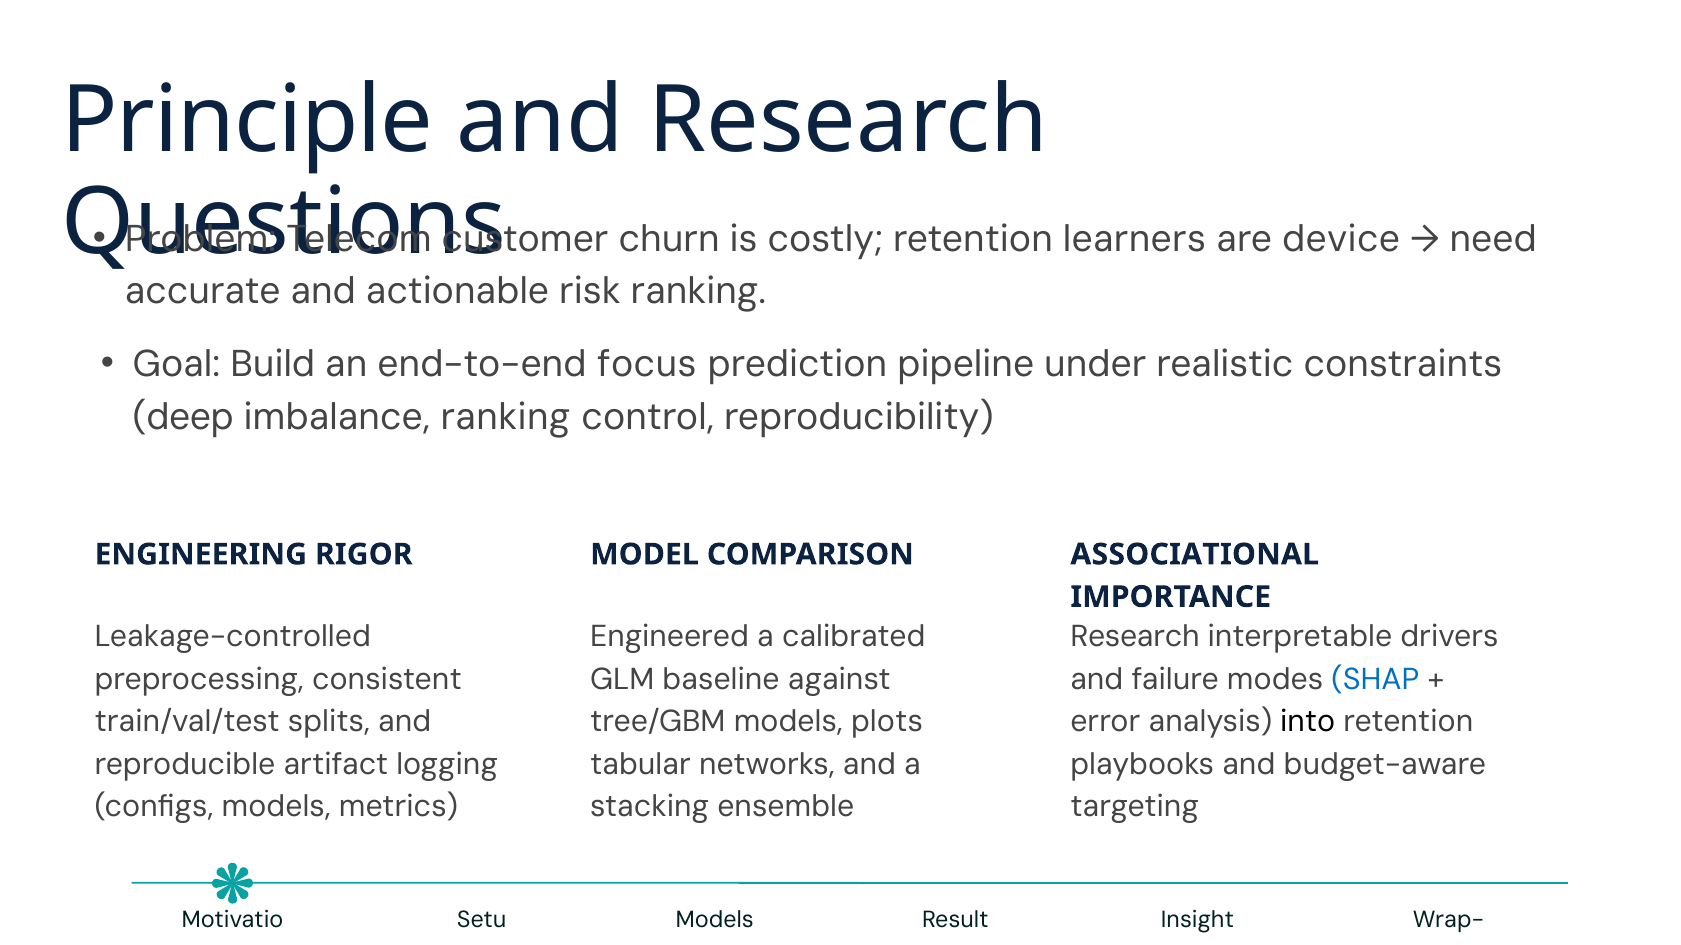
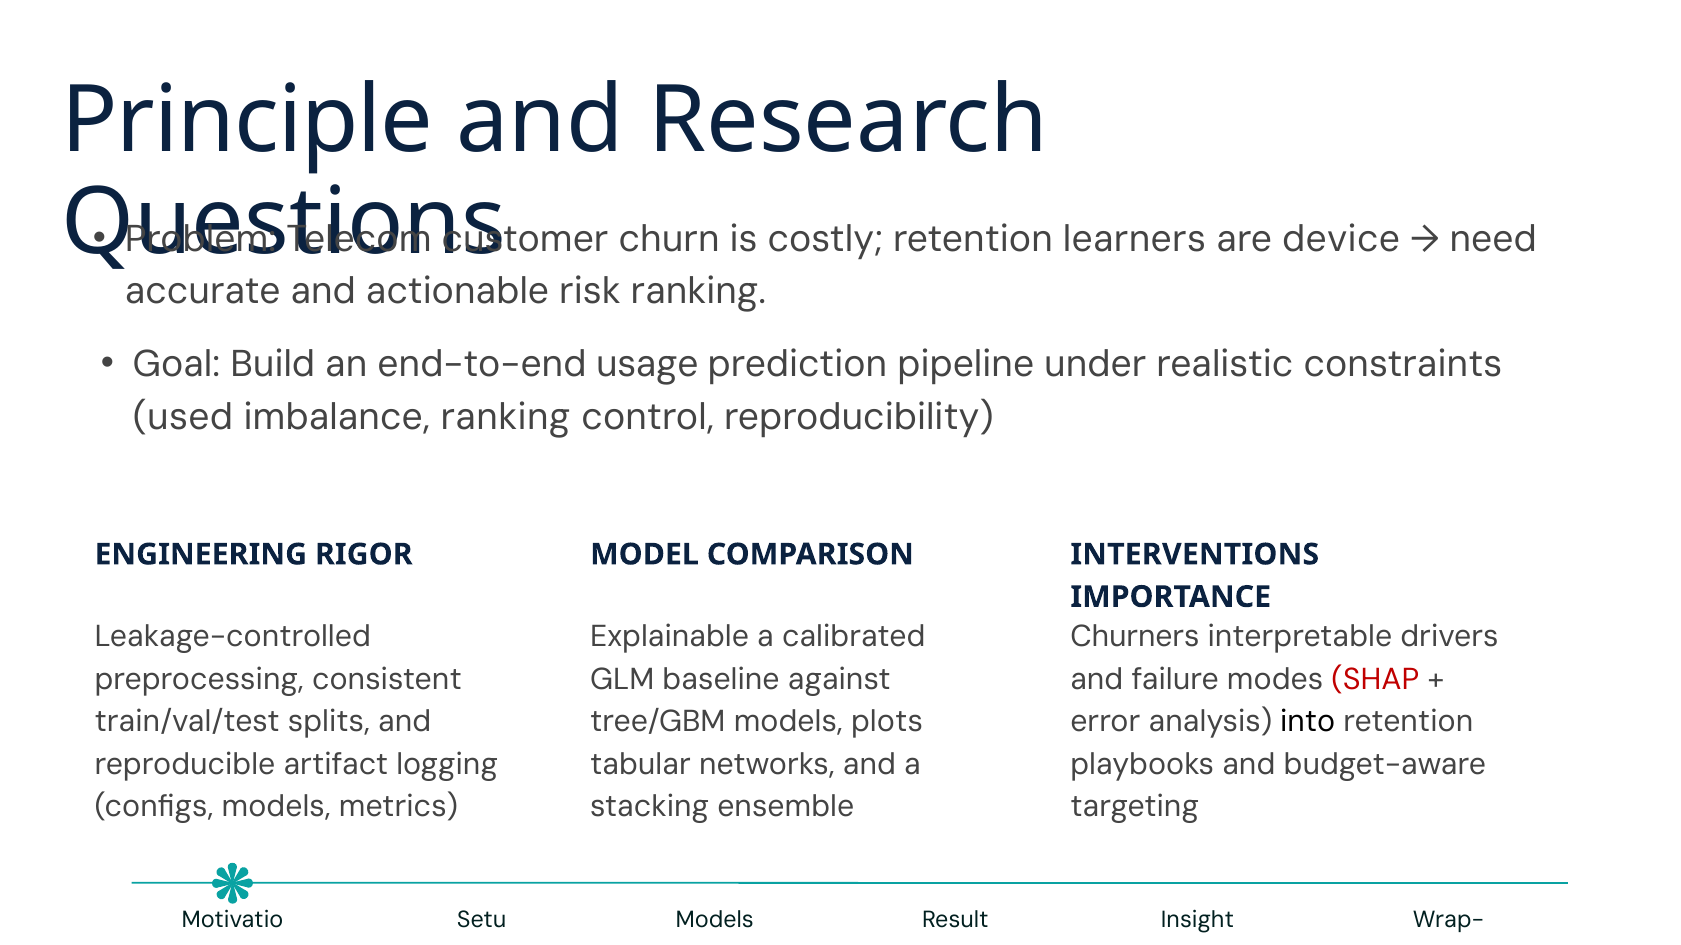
focus: focus -> usage
deep: deep -> used
ASSOCIATIONAL: ASSOCIATIONAL -> INTERVENTIONS
Engineered: Engineered -> Explainable
Research at (1135, 637): Research -> Churners
SHAP colour: blue -> red
